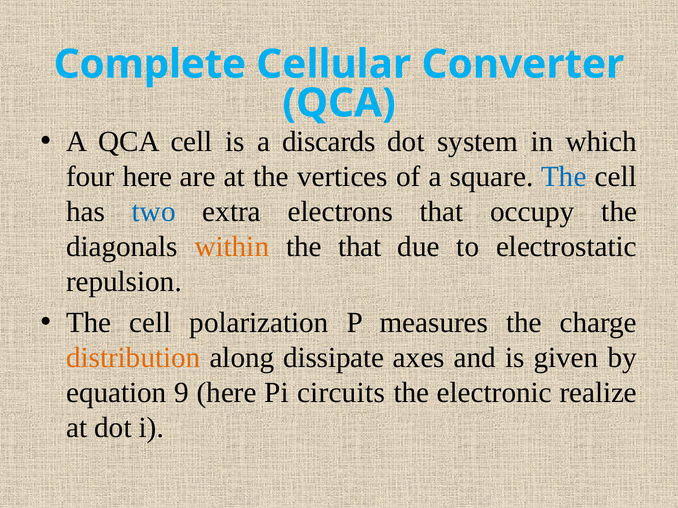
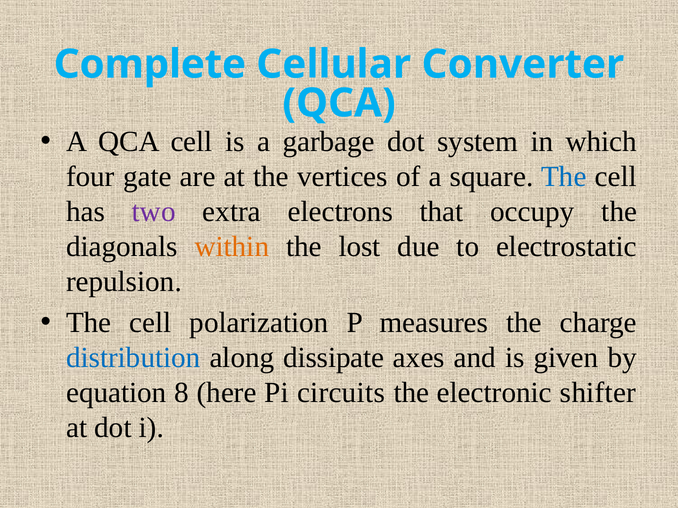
discards: discards -> garbage
four here: here -> gate
two colour: blue -> purple
the that: that -> lost
distribution colour: orange -> blue
9: 9 -> 8
realize: realize -> shifter
